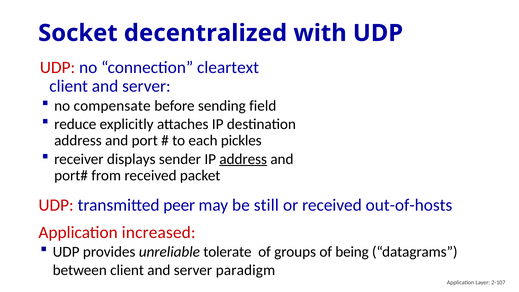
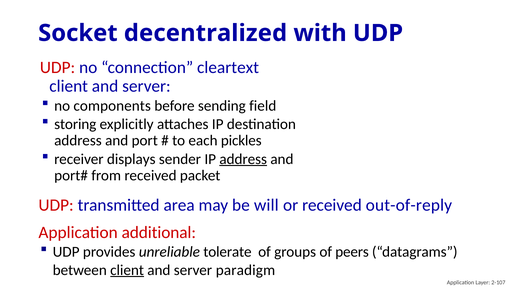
compensate: compensate -> components
reduce: reduce -> storing
peer: peer -> area
still: still -> will
out-of-hosts: out-of-hosts -> out-of-reply
increased: increased -> additional
being: being -> peers
client at (127, 270) underline: none -> present
